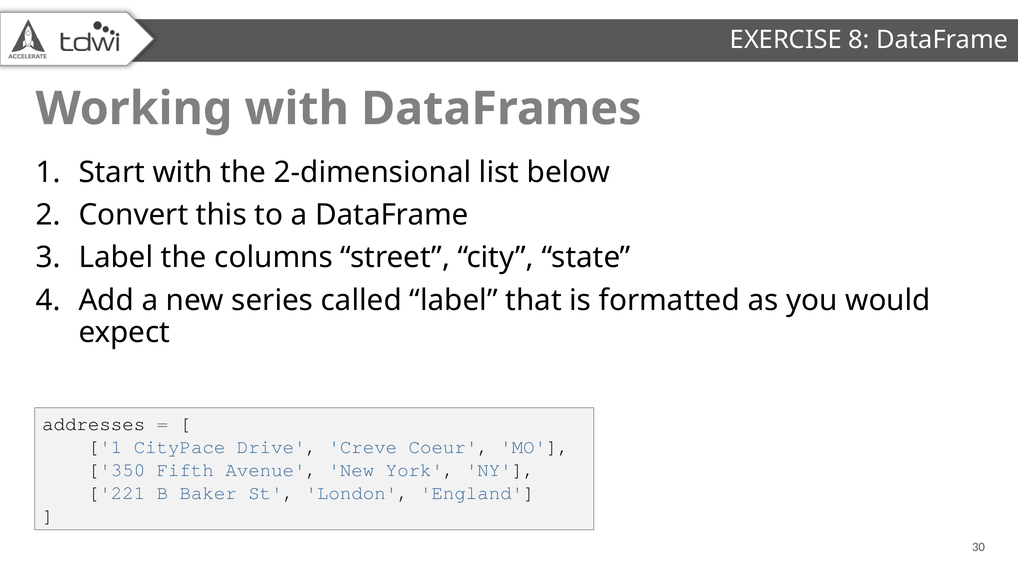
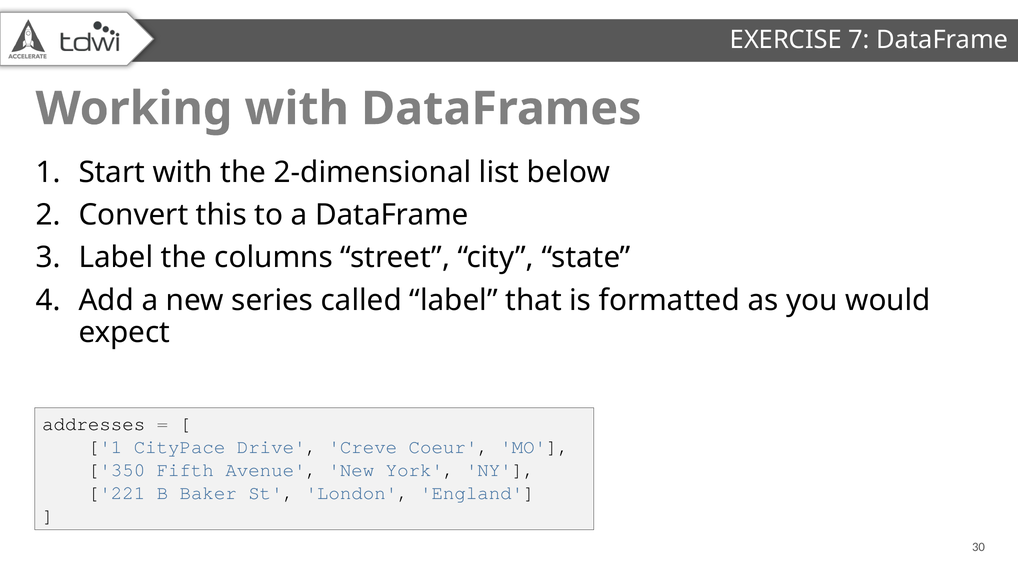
8: 8 -> 7
